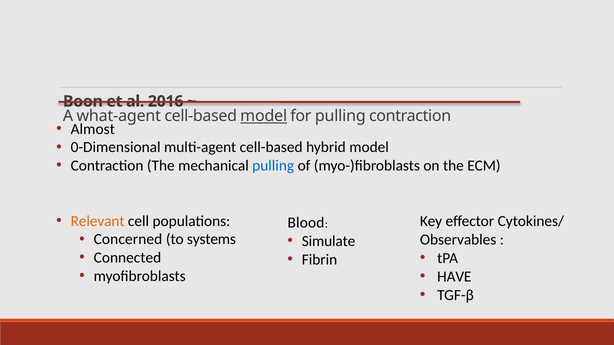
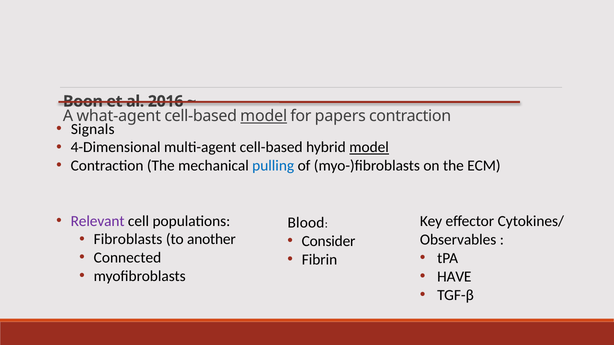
for pulling: pulling -> papers
Almost: Almost -> Signals
0-Dimensional: 0-Dimensional -> 4-Dimensional
model at (369, 148) underline: none -> present
Relevant colour: orange -> purple
Concerned: Concerned -> Fibroblasts
systems: systems -> another
Simulate: Simulate -> Consider
